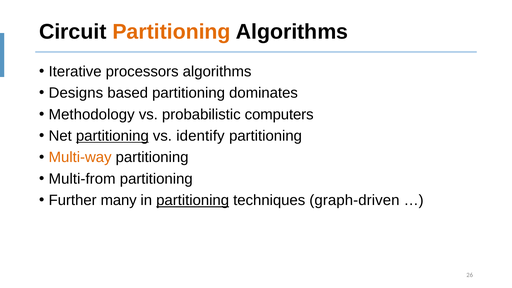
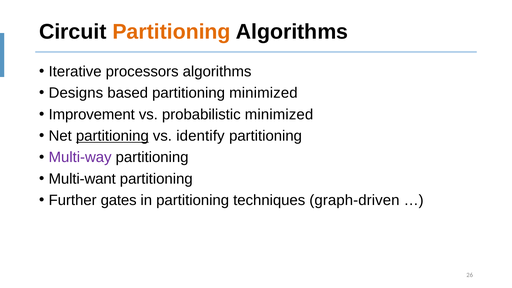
partitioning dominates: dominates -> minimized
Methodology: Methodology -> Improvement
probabilistic computers: computers -> minimized
Multi-way colour: orange -> purple
Multi-from: Multi-from -> Multi-want
many: many -> gates
partitioning at (193, 200) underline: present -> none
